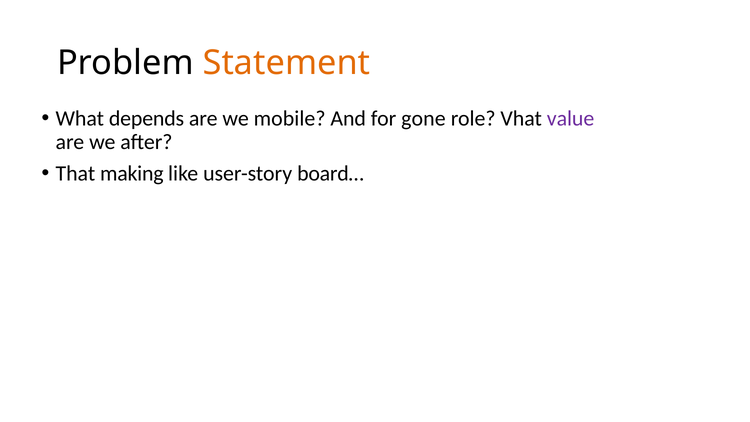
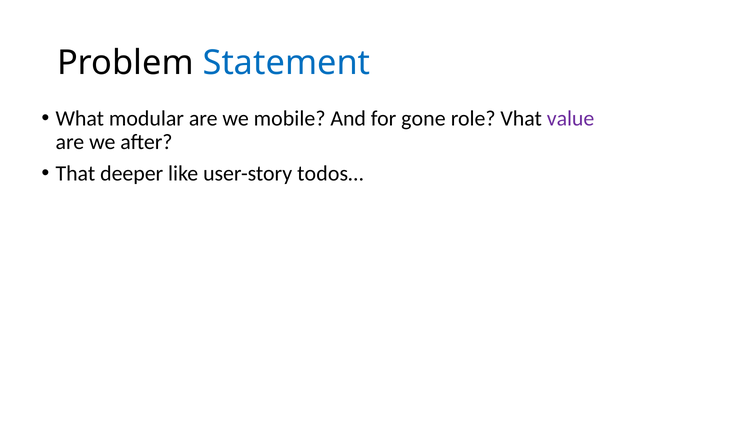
Statement colour: orange -> blue
depends: depends -> modular
making: making -> deeper
board…: board… -> todos…
